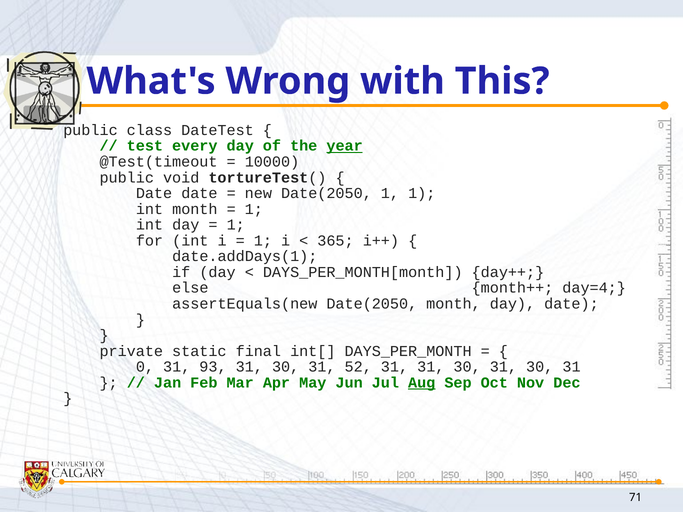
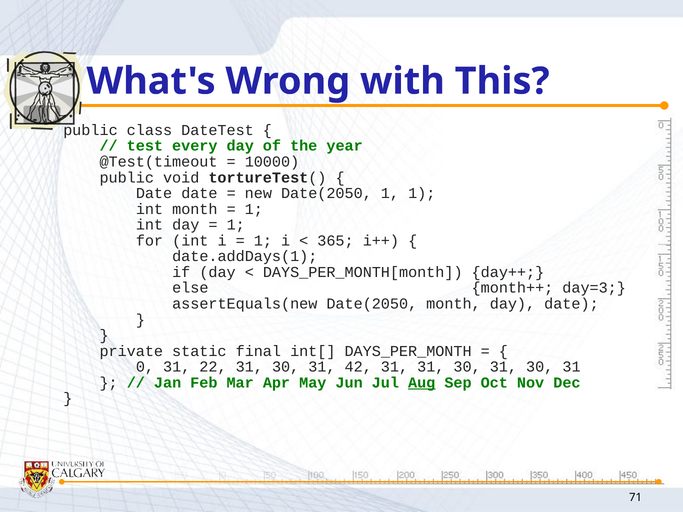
year underline: present -> none
day=4: day=4 -> day=3
93: 93 -> 22
52: 52 -> 42
